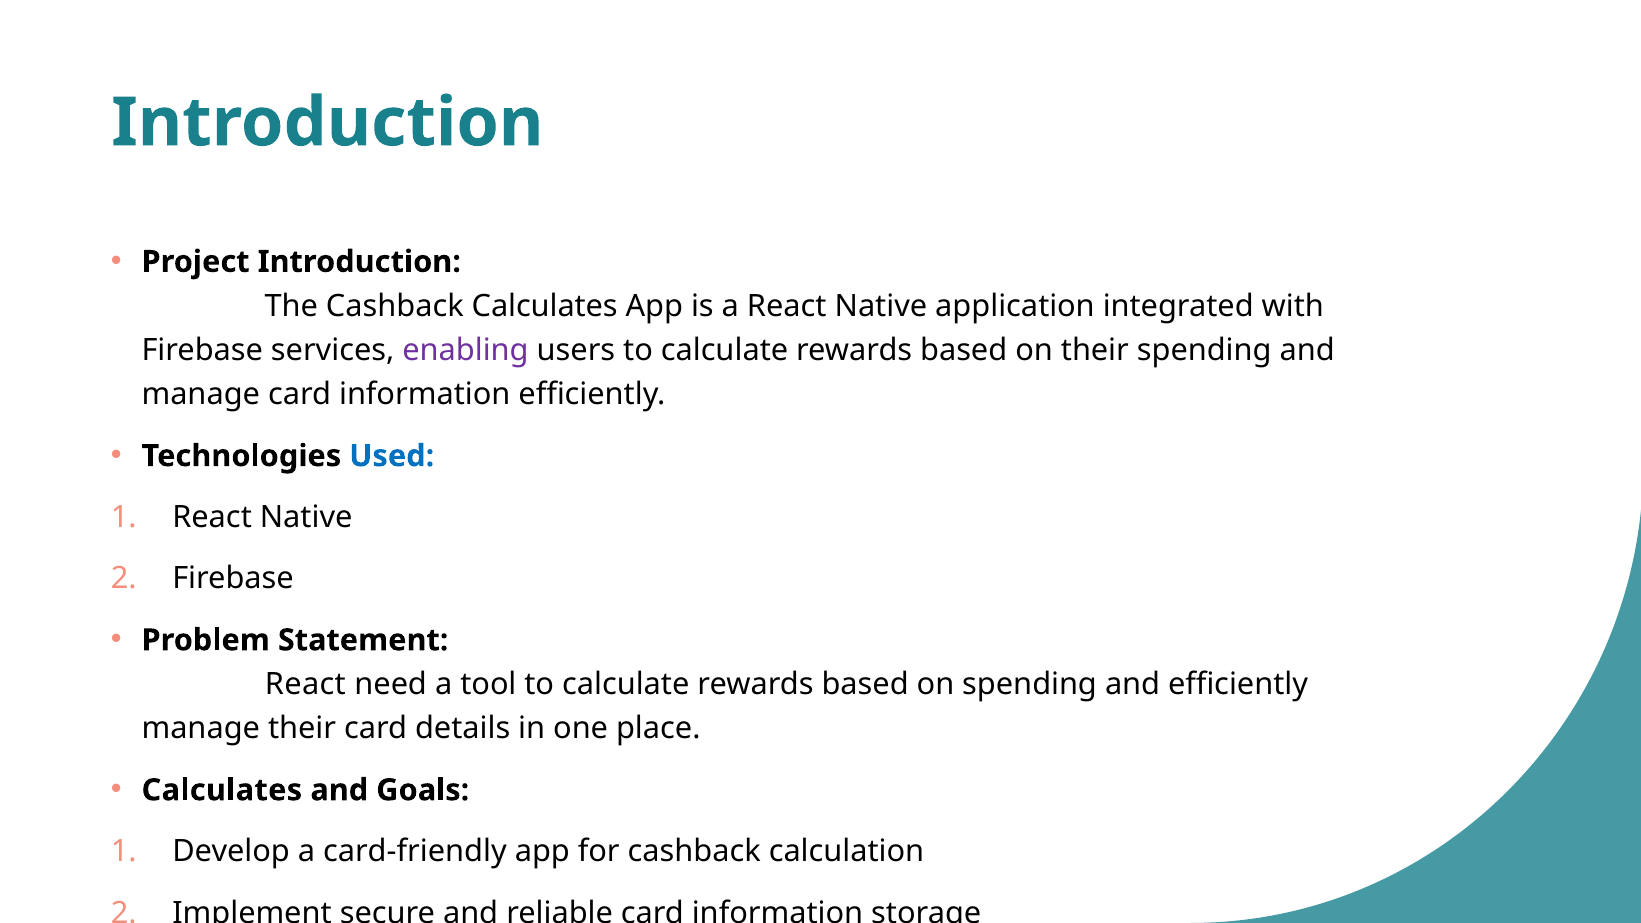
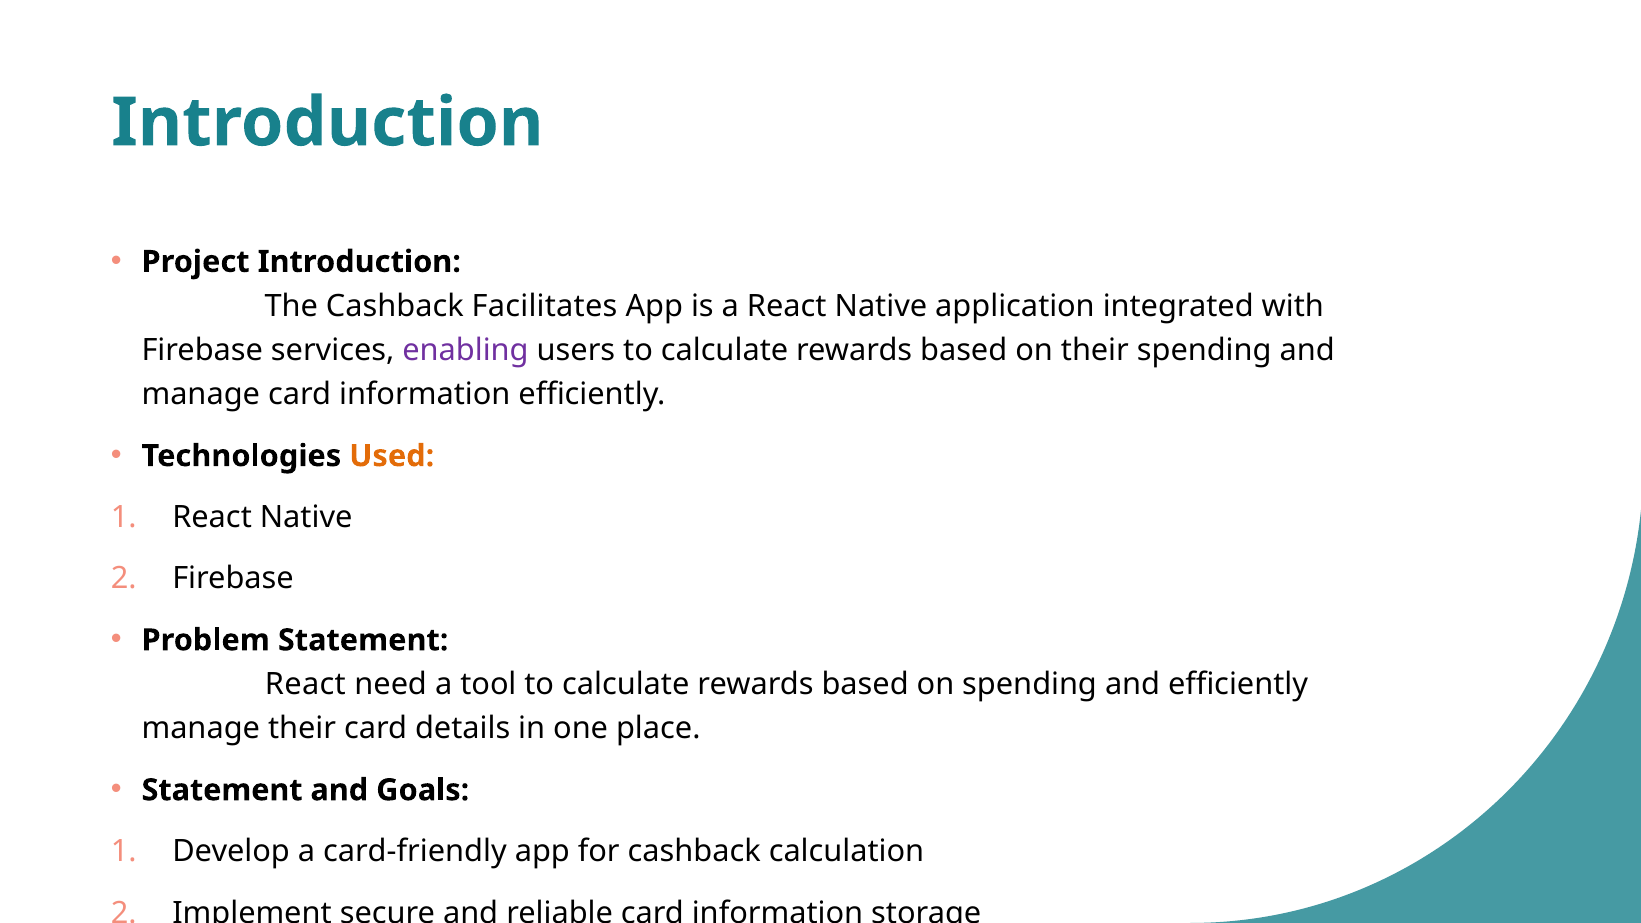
Cashback Calculates: Calculates -> Facilitates
Used colour: blue -> orange
Calculates at (222, 790): Calculates -> Statement
